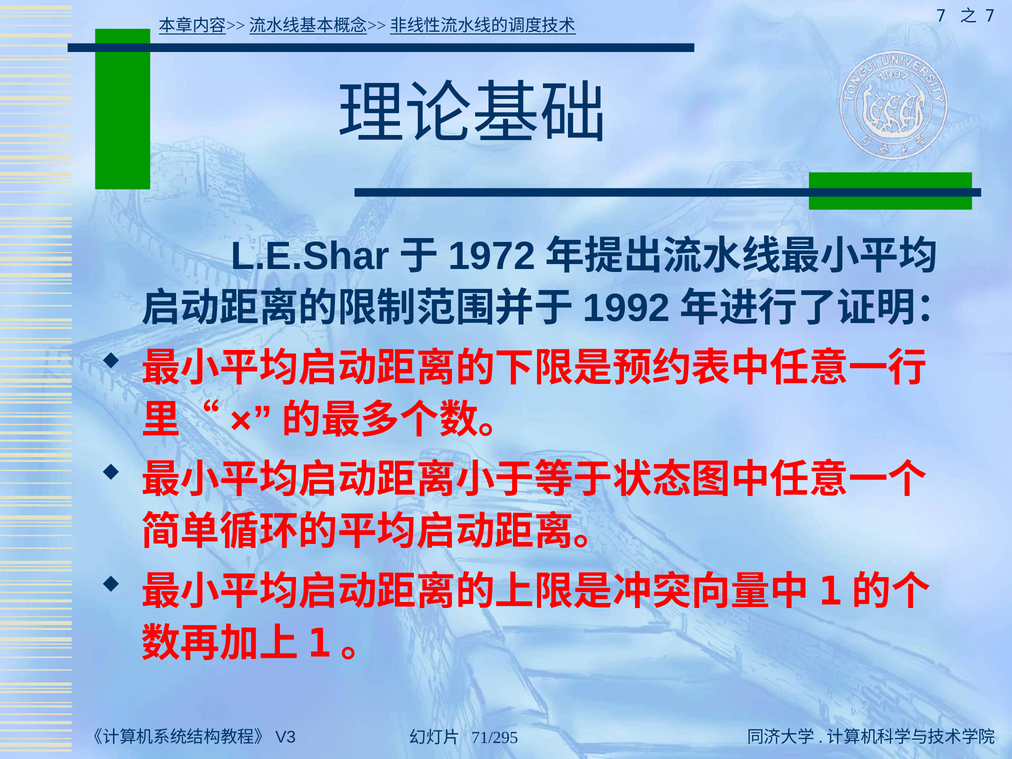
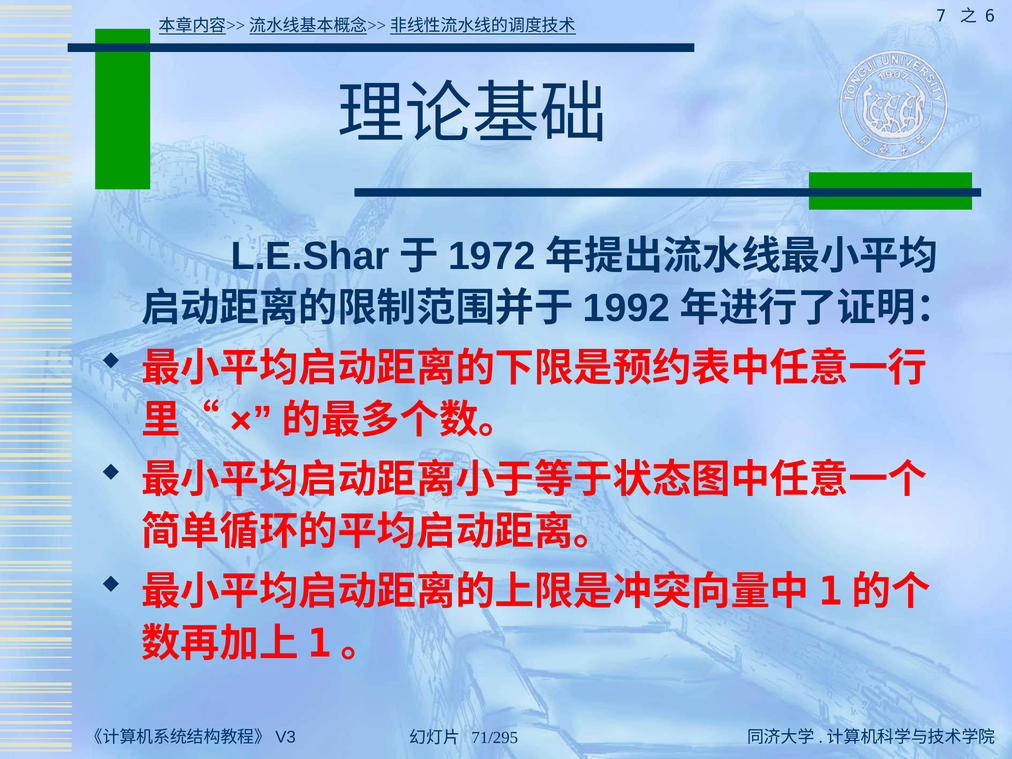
7 at (990, 16): 7 -> 6
